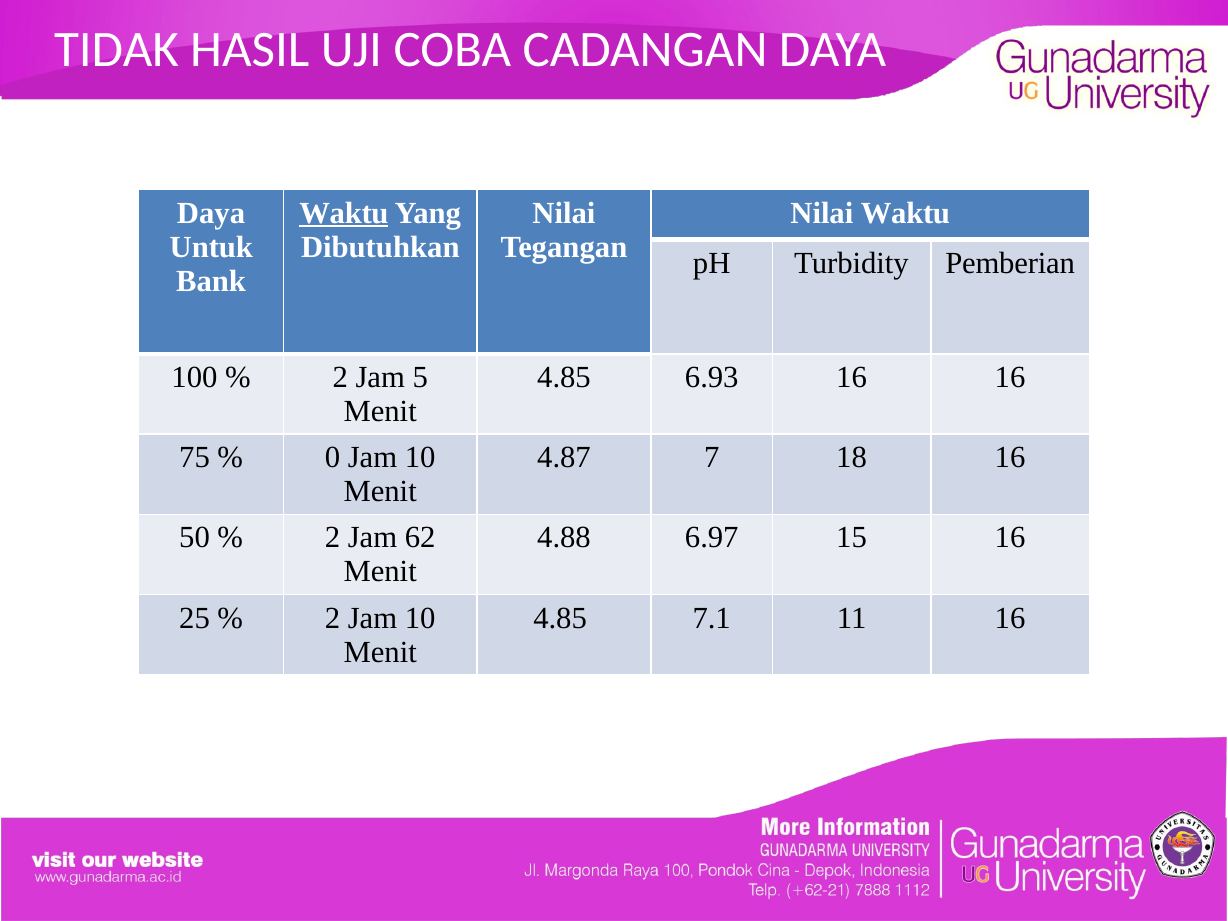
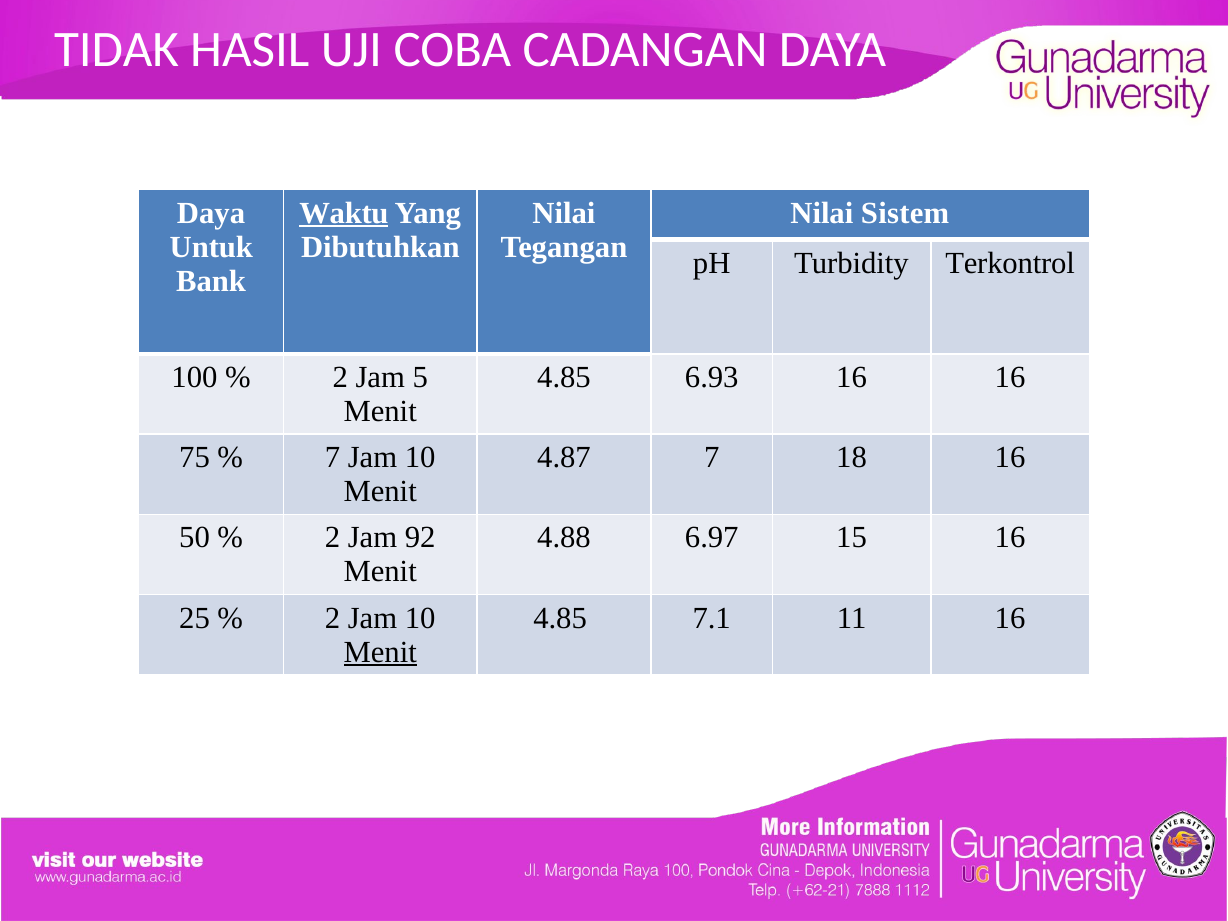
Nilai Waktu: Waktu -> Sistem
Pemberian: Pemberian -> Terkontrol
0 at (333, 458): 0 -> 7
62: 62 -> 92
Menit at (380, 652) underline: none -> present
